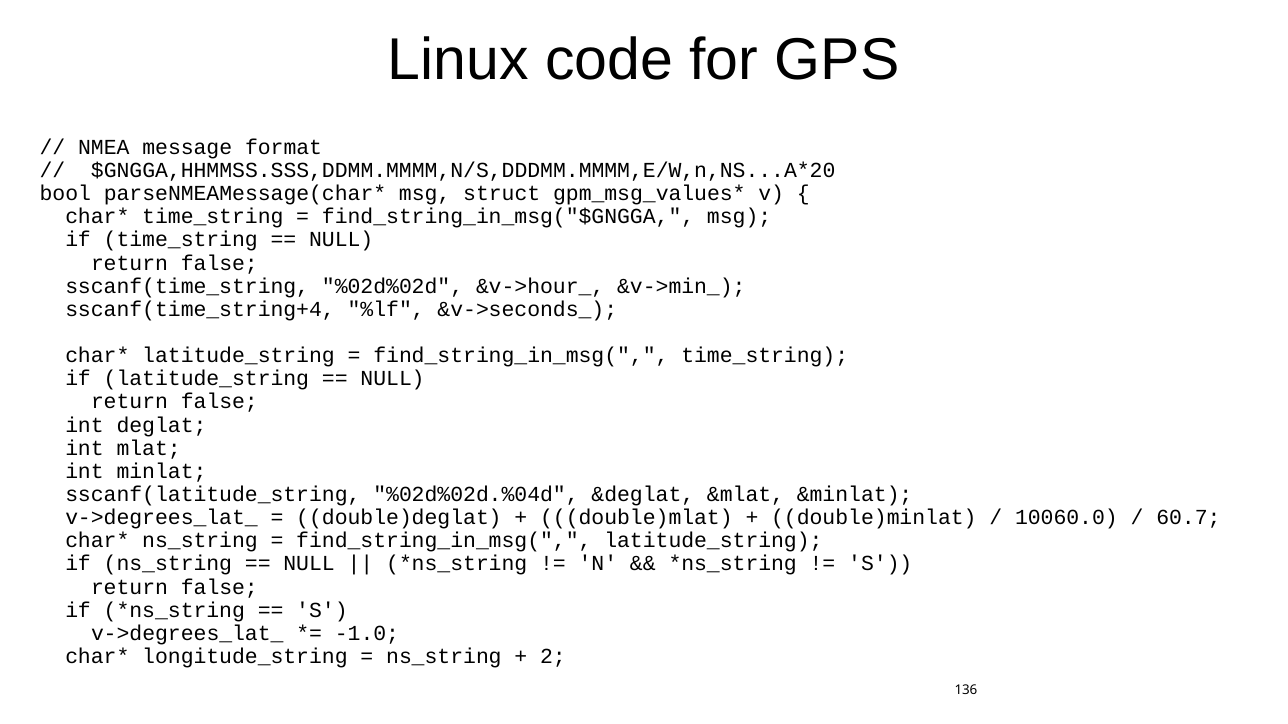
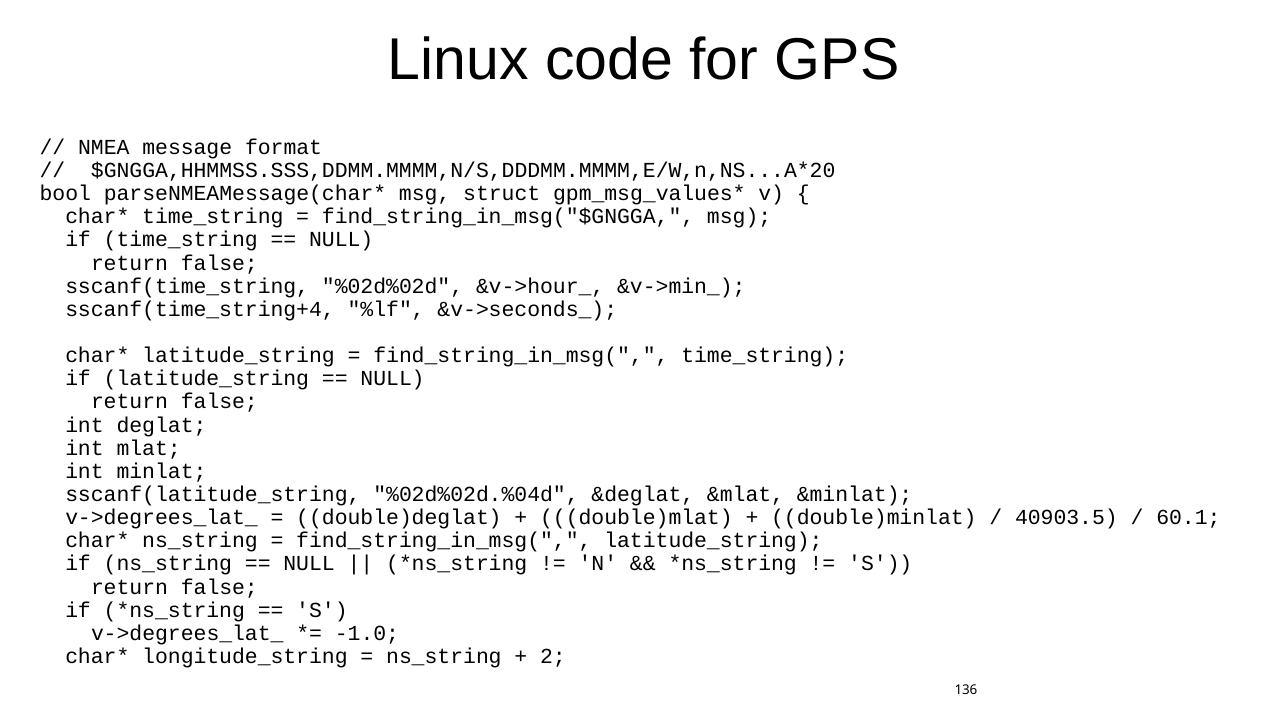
10060.0: 10060.0 -> 40903.5
60.7: 60.7 -> 60.1
